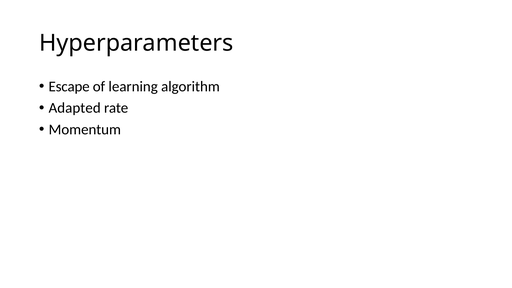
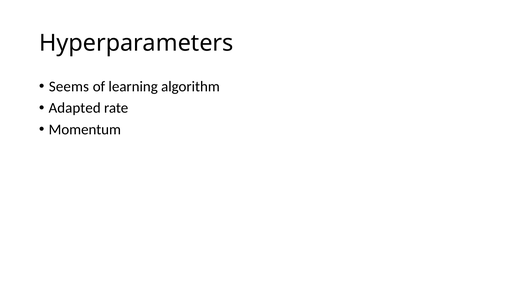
Escape: Escape -> Seems
